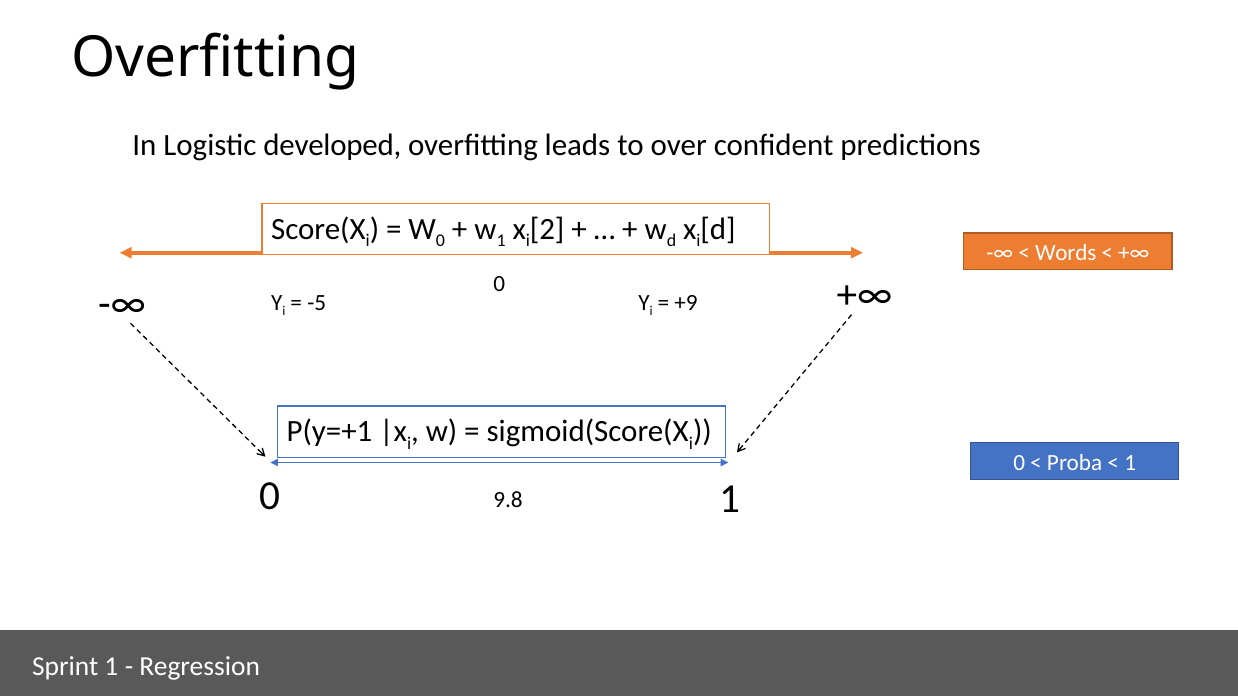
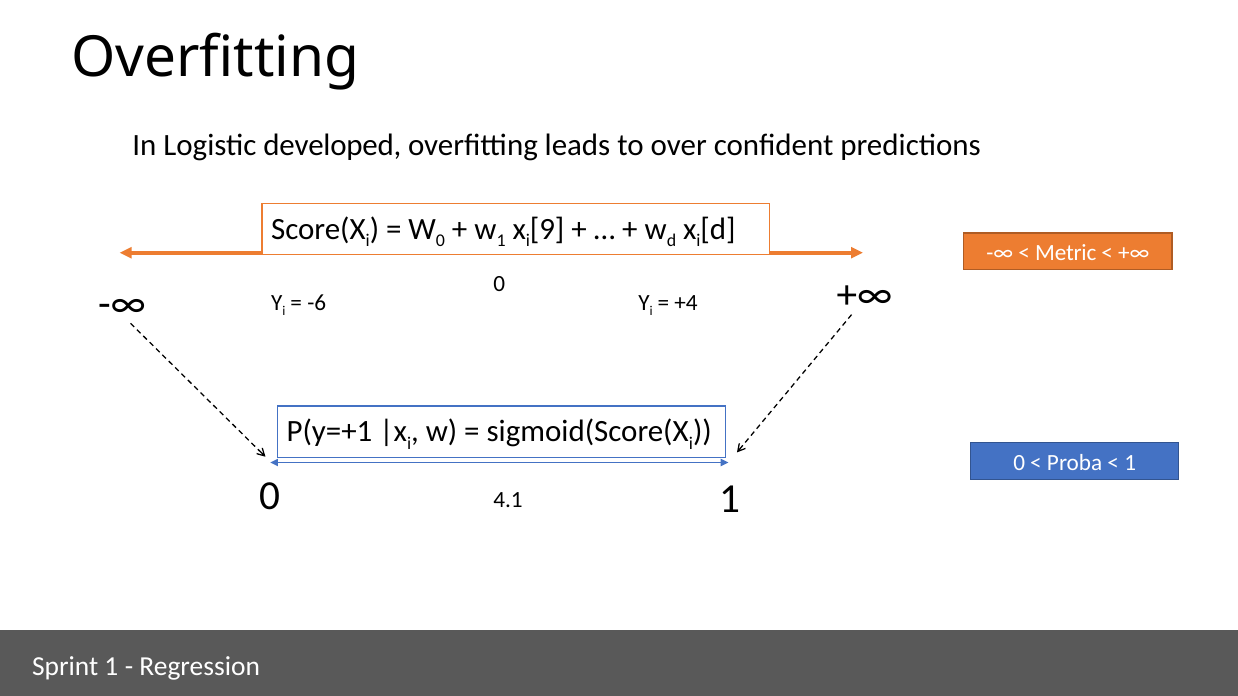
2: 2 -> 9
Words: Words -> Metric
-5: -5 -> -6
+9: +9 -> +4
9.8: 9.8 -> 4.1
